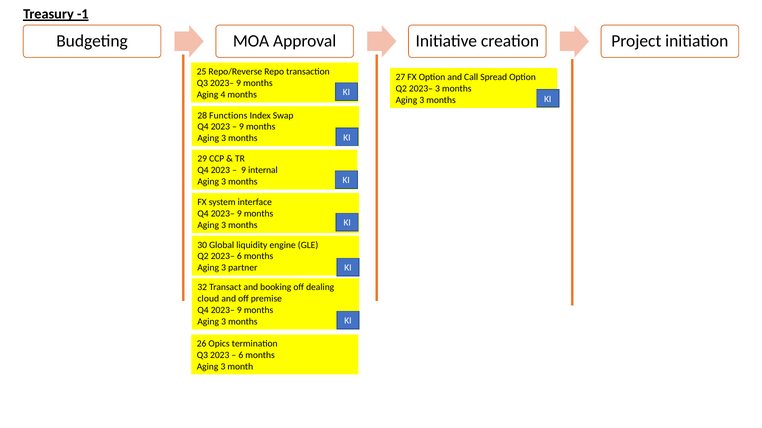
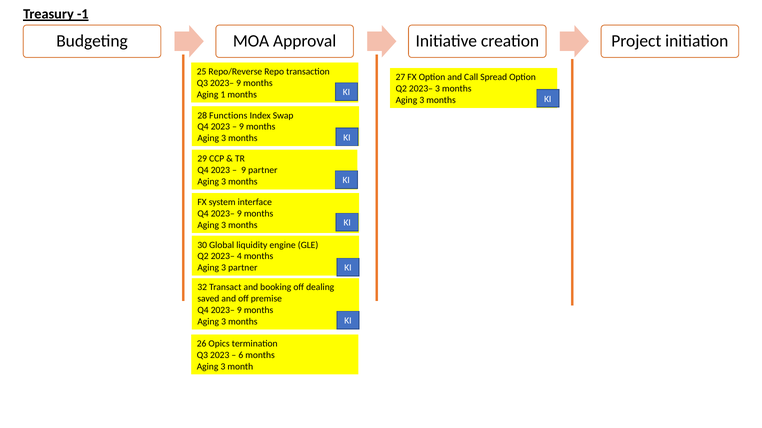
4: 4 -> 1
9 internal: internal -> partner
2023– 6: 6 -> 4
cloud: cloud -> saved
